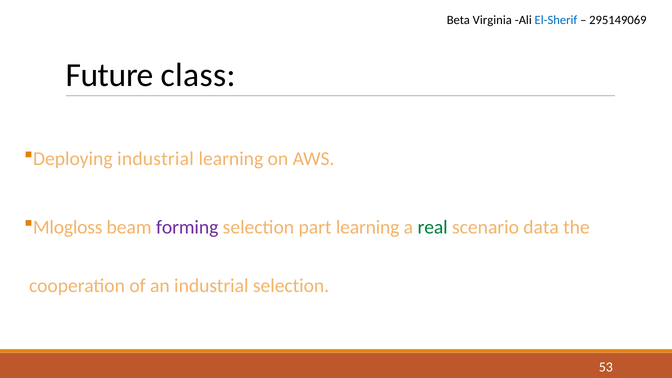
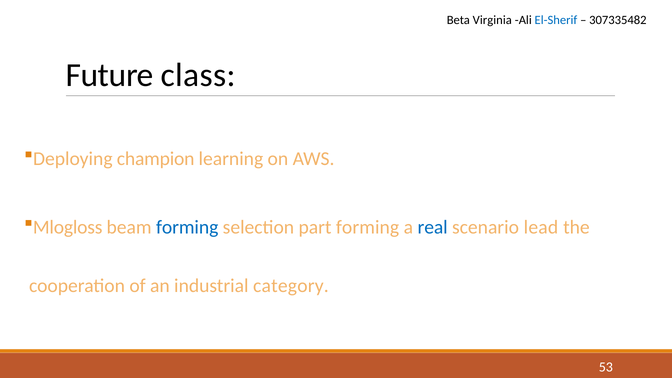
295149069: 295149069 -> 307335482
Deploying industrial: industrial -> champion
forming at (187, 227) colour: purple -> blue
part learning: learning -> forming
real colour: green -> blue
data: data -> lead
industrial selection: selection -> category
